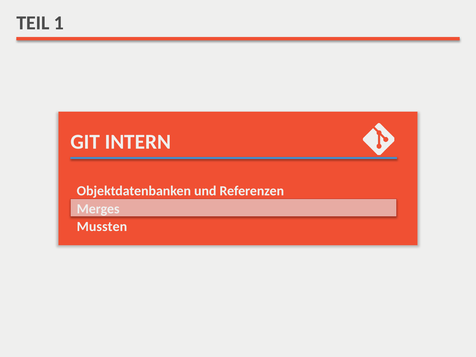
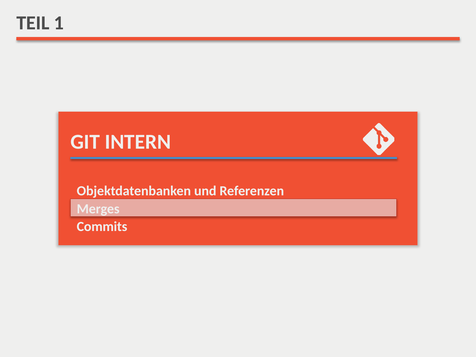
Mussten: Mussten -> Commits
